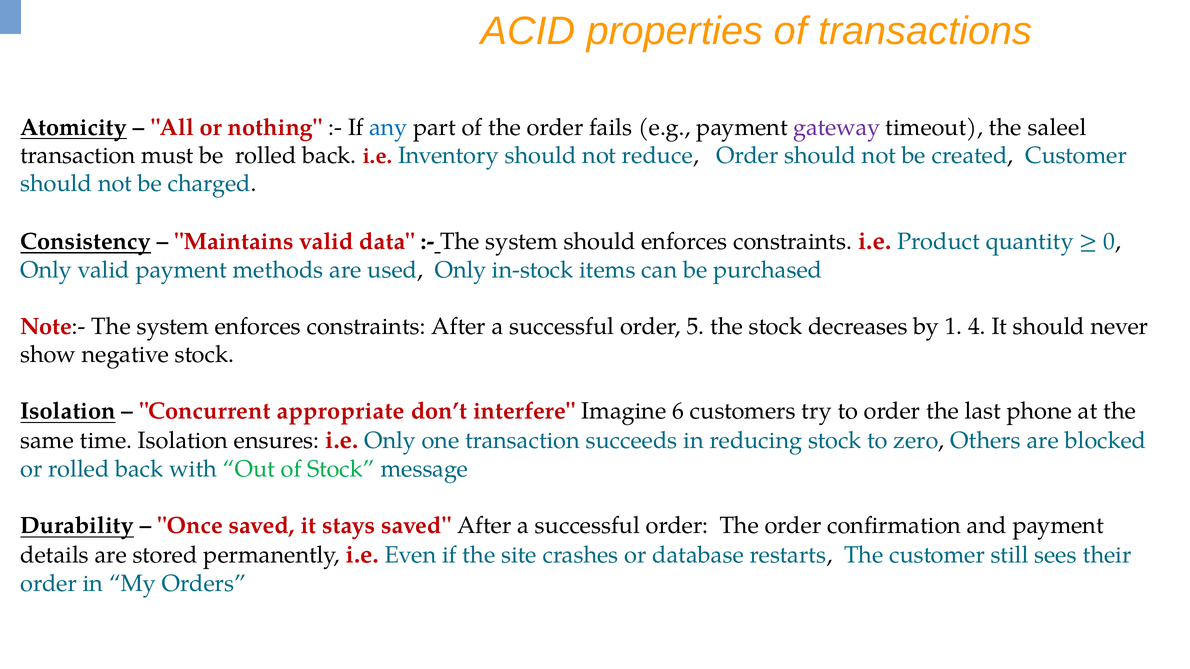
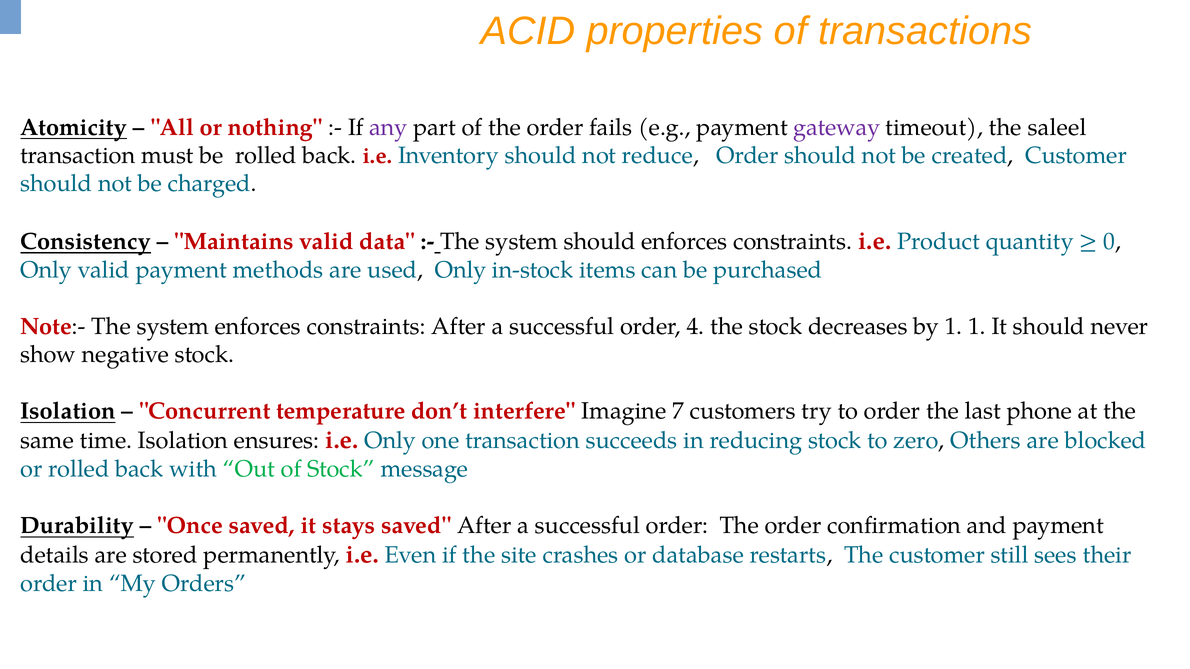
any colour: blue -> purple
5: 5 -> 4
1 4: 4 -> 1
appropriate: appropriate -> temperature
6: 6 -> 7
